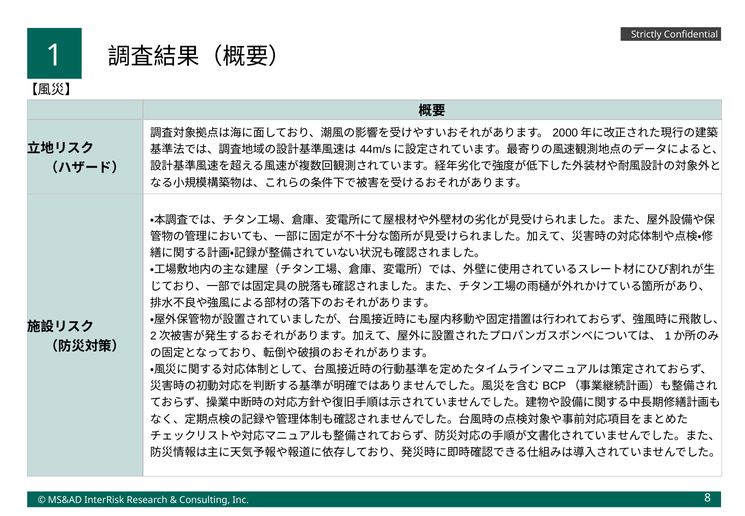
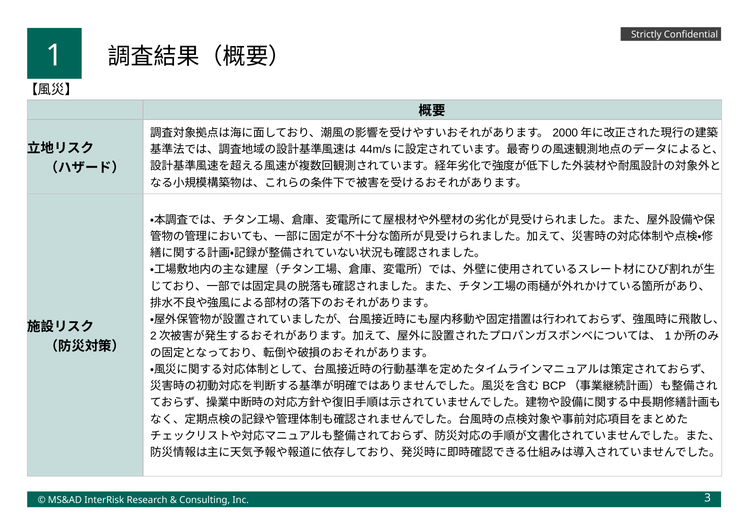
8: 8 -> 3
